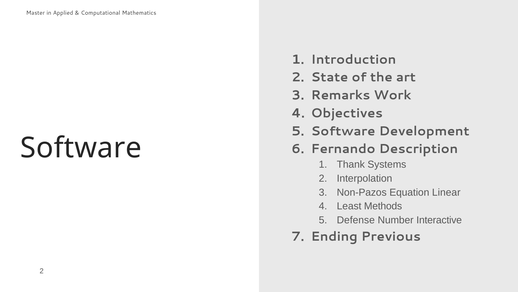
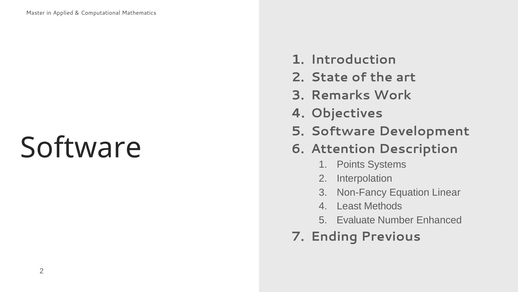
Fernando: Fernando -> Attention
Thank: Thank -> Points
Non-Pazos: Non-Pazos -> Non-Fancy
Defense at (356, 220): Defense -> Evaluate
Interactive: Interactive -> Enhanced
